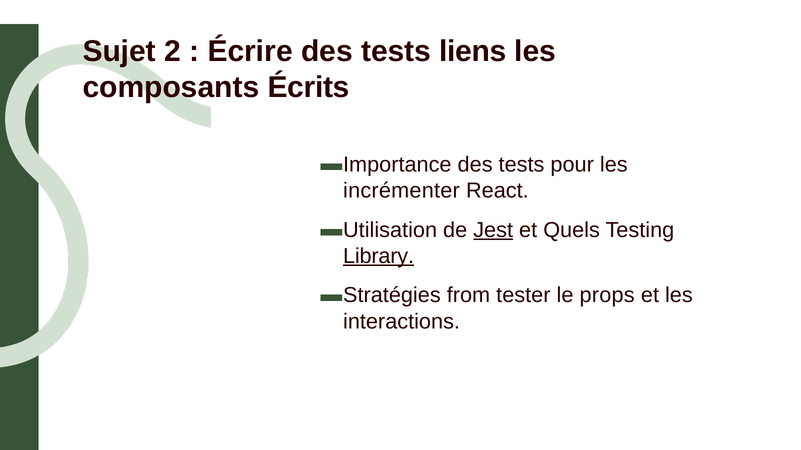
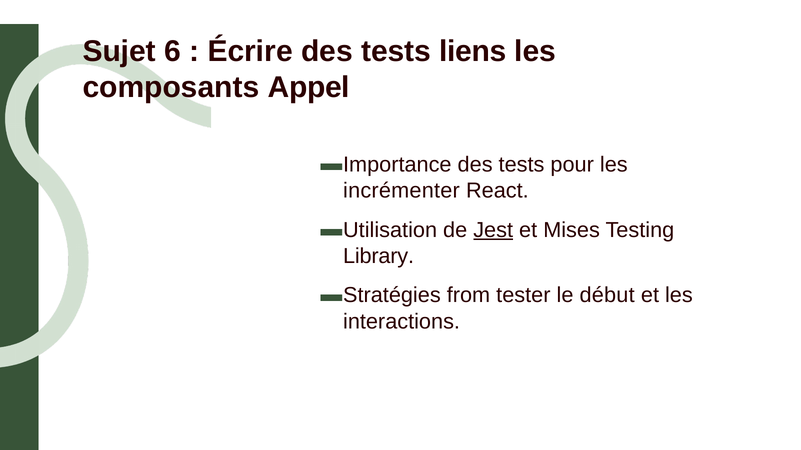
2: 2 -> 6
Écrits: Écrits -> Appel
Quels: Quels -> Mises
Library underline: present -> none
props: props -> début
